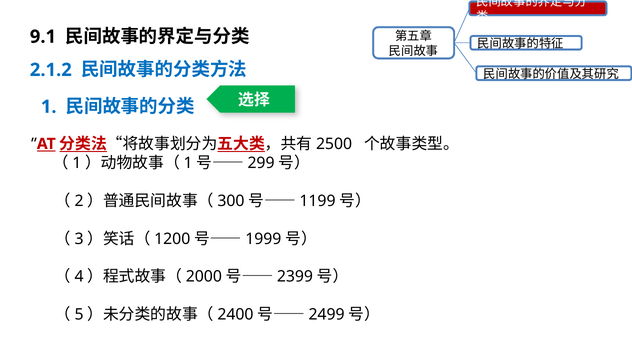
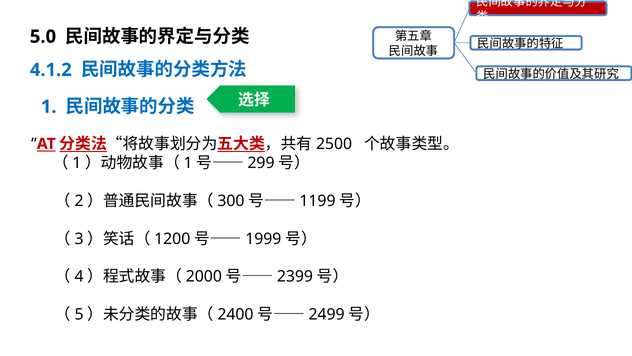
9.1: 9.1 -> 5.0
2.1.2: 2.1.2 -> 4.1.2
